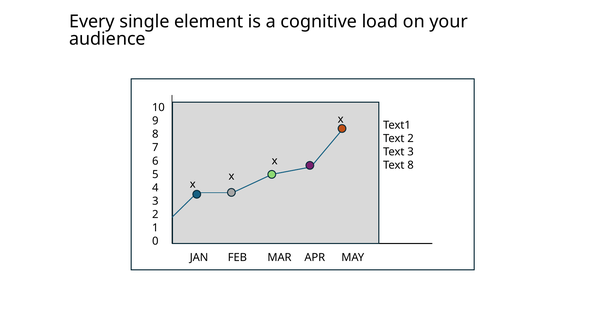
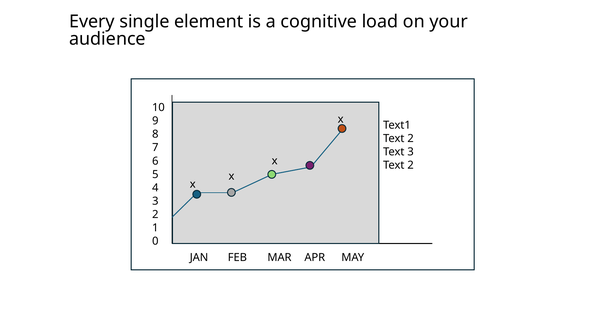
8 at (411, 165): 8 -> 2
